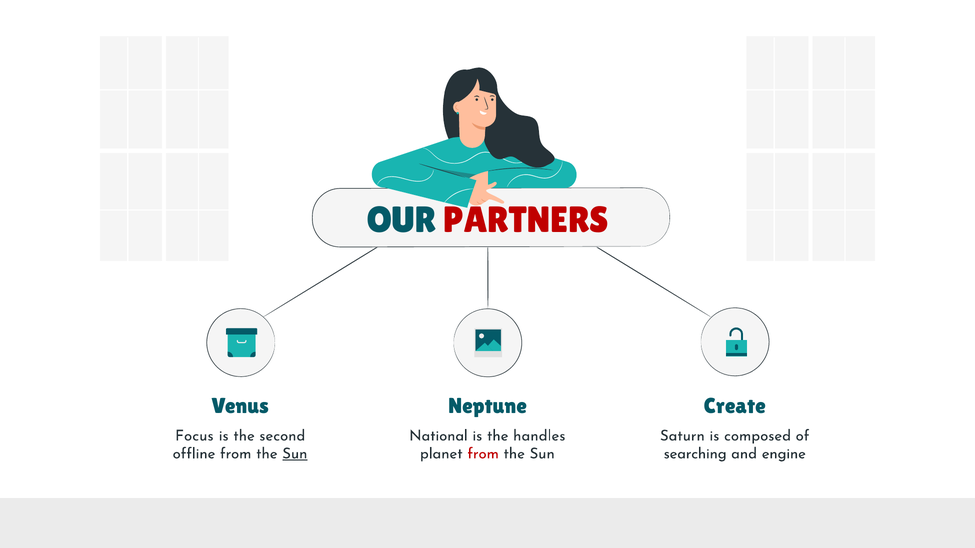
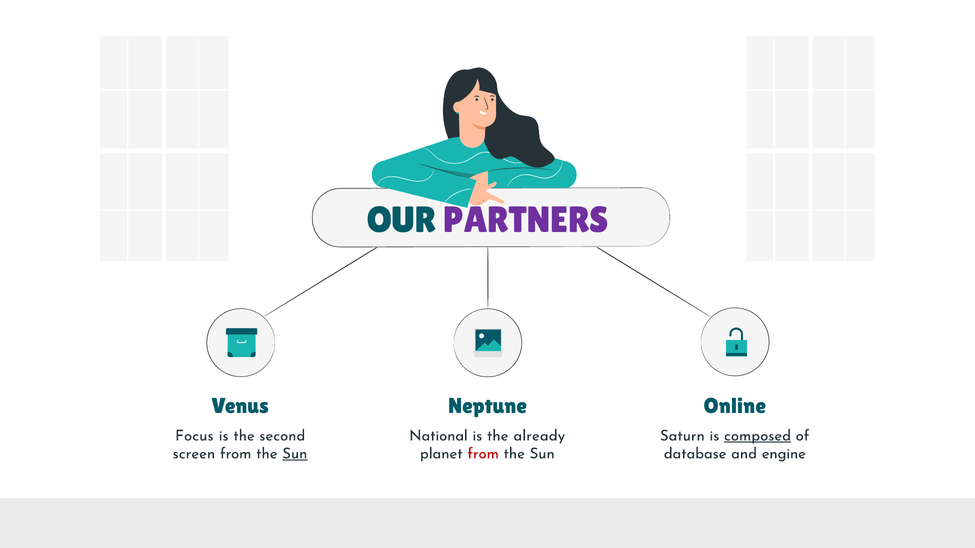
PARTNERS colour: red -> purple
Create: Create -> Online
handles: handles -> already
composed underline: none -> present
offline: offline -> screen
searching: searching -> database
